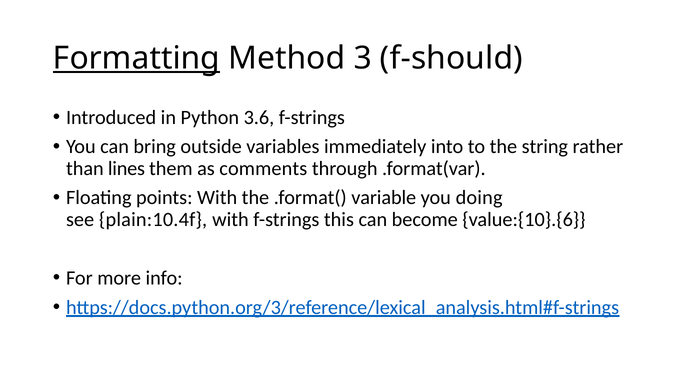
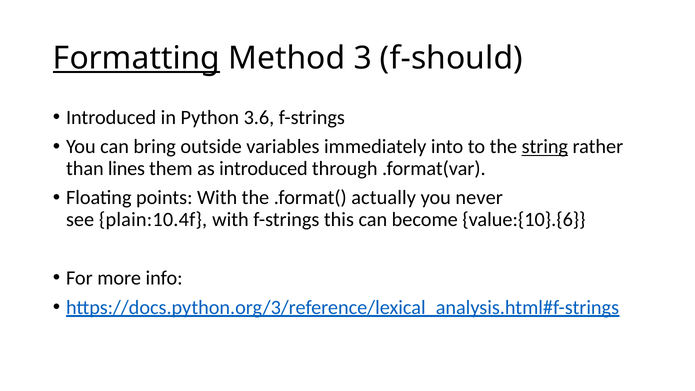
string underline: none -> present
as comments: comments -> introduced
variable: variable -> actually
doing: doing -> never
